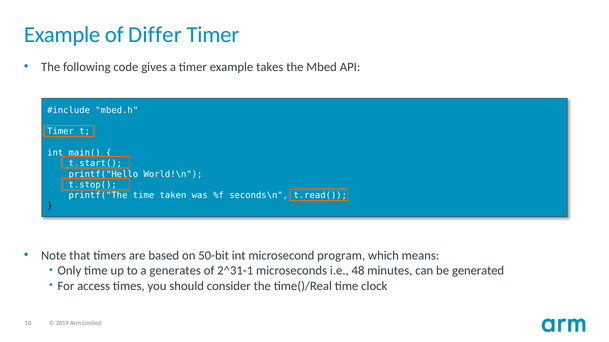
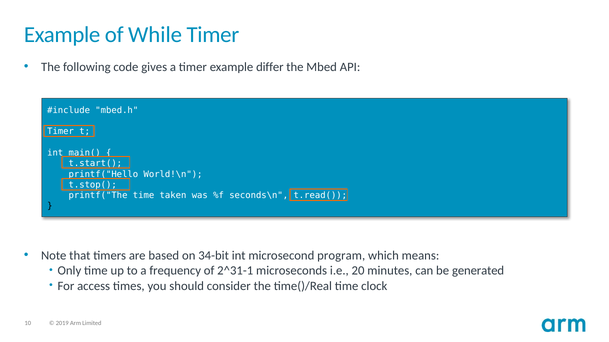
Differ: Differ -> While
takes: takes -> differ
50-bit: 50-bit -> 34-bit
generates: generates -> frequency
48: 48 -> 20
